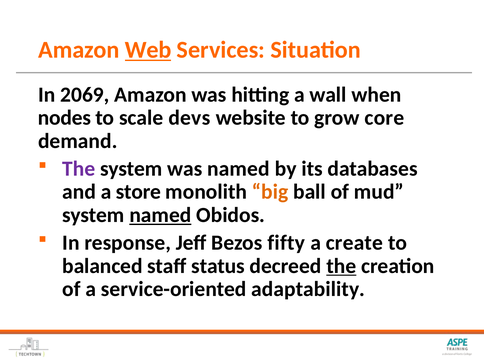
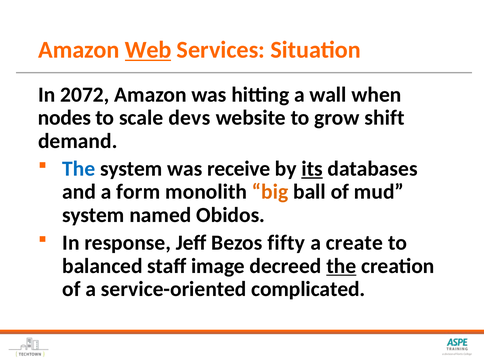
2069: 2069 -> 2072
core: core -> shift
The at (79, 169) colour: purple -> blue
was named: named -> receive
its underline: none -> present
store: store -> form
named at (160, 215) underline: present -> none
status: status -> image
adaptability: adaptability -> complicated
